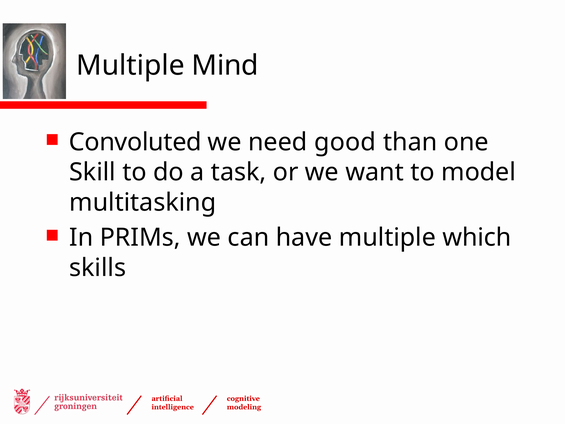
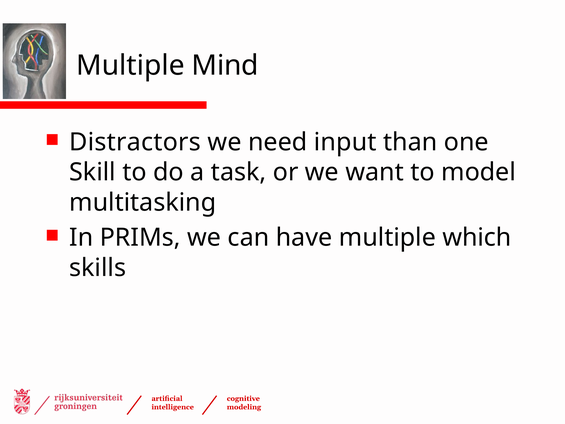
Convoluted: Convoluted -> Distractors
good: good -> input
